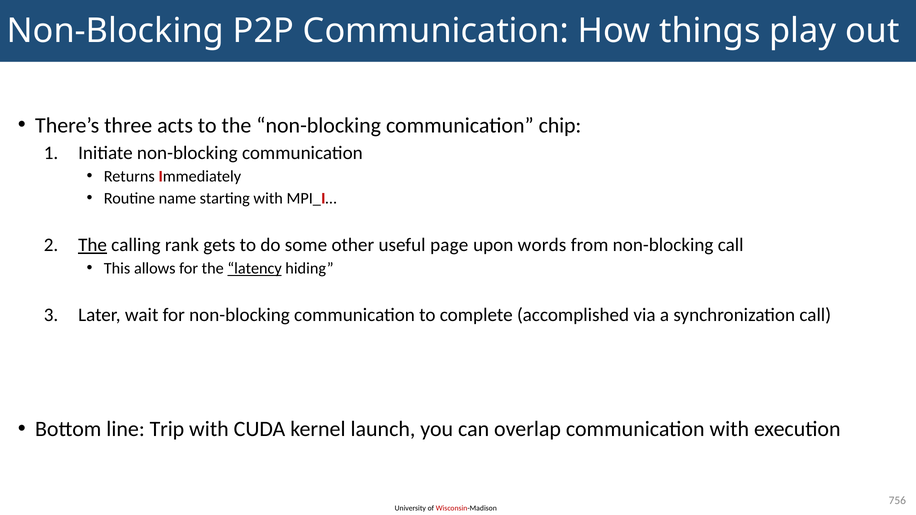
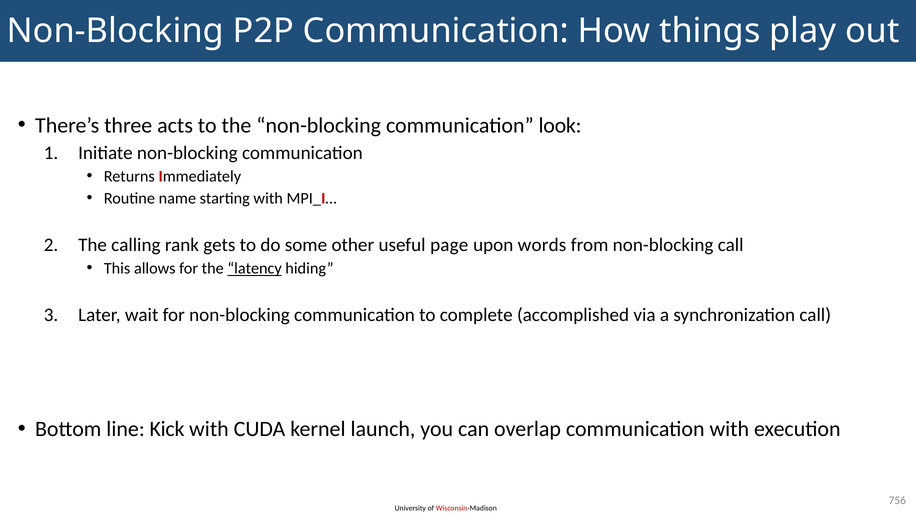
chip: chip -> look
The at (93, 245) underline: present -> none
Trip: Trip -> Kick
